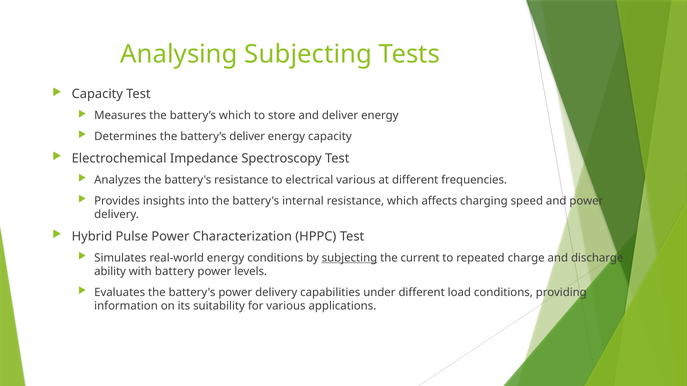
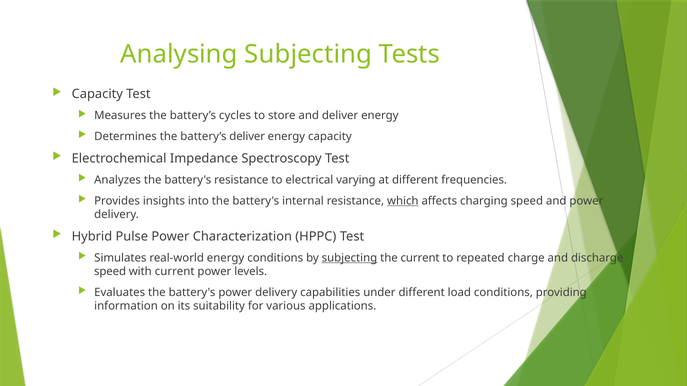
battery’s which: which -> cycles
electrical various: various -> varying
which at (403, 201) underline: none -> present
ability at (110, 272): ability -> speed
with battery: battery -> current
